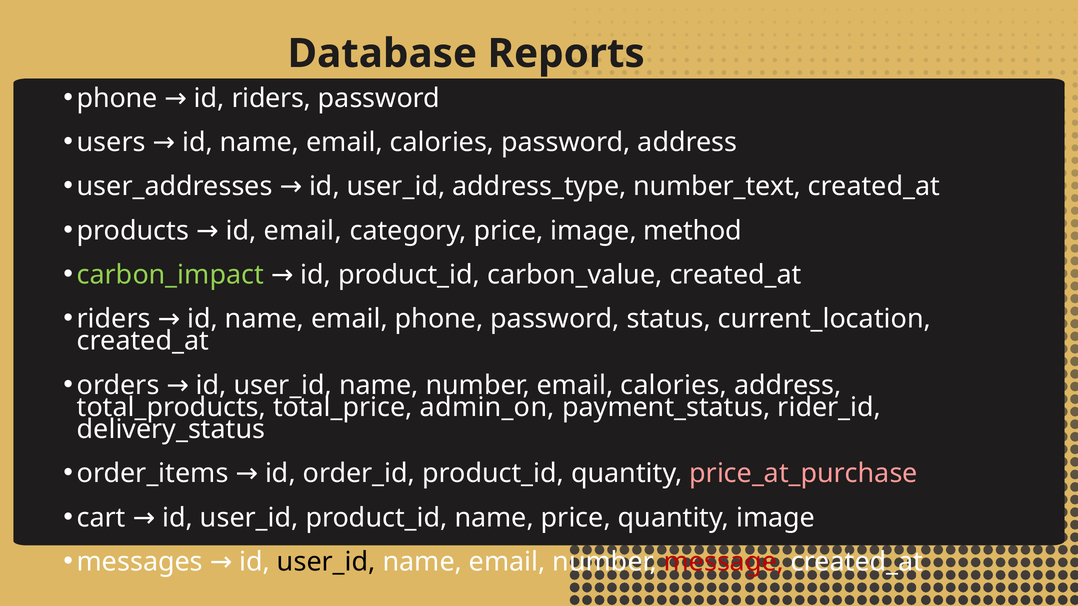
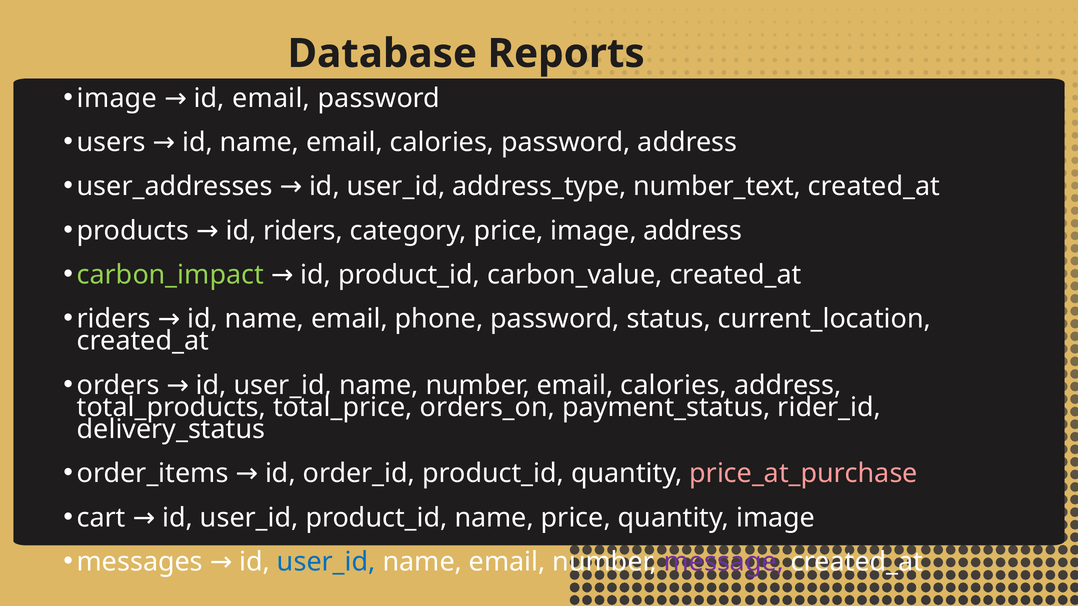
phone at (117, 98): phone -> image
id riders: riders -> email
id email: email -> riders
image method: method -> address
admin_on: admin_on -> orders_on
user_id at (326, 562) colour: black -> blue
message colour: red -> purple
